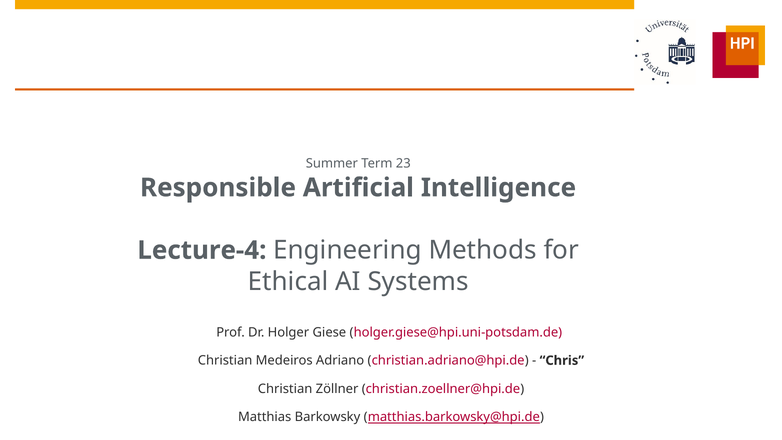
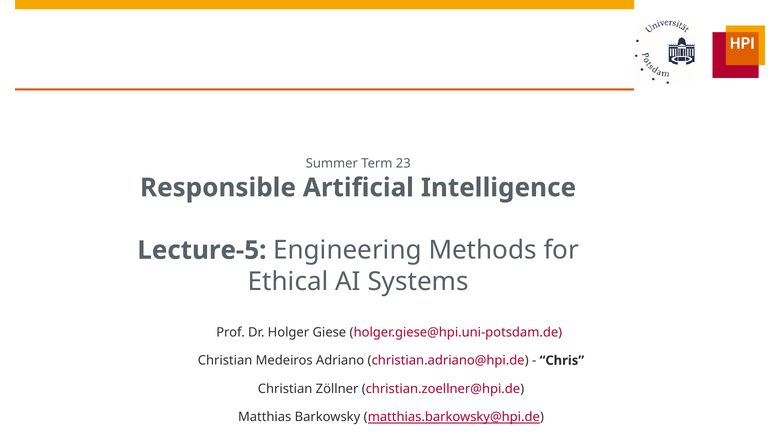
Lecture-4: Lecture-4 -> Lecture-5
